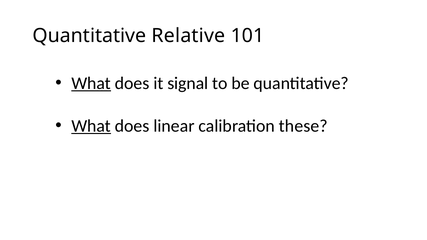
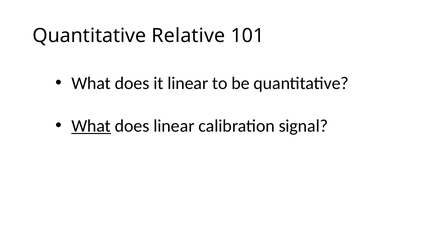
What at (91, 83) underline: present -> none
it signal: signal -> linear
these: these -> signal
